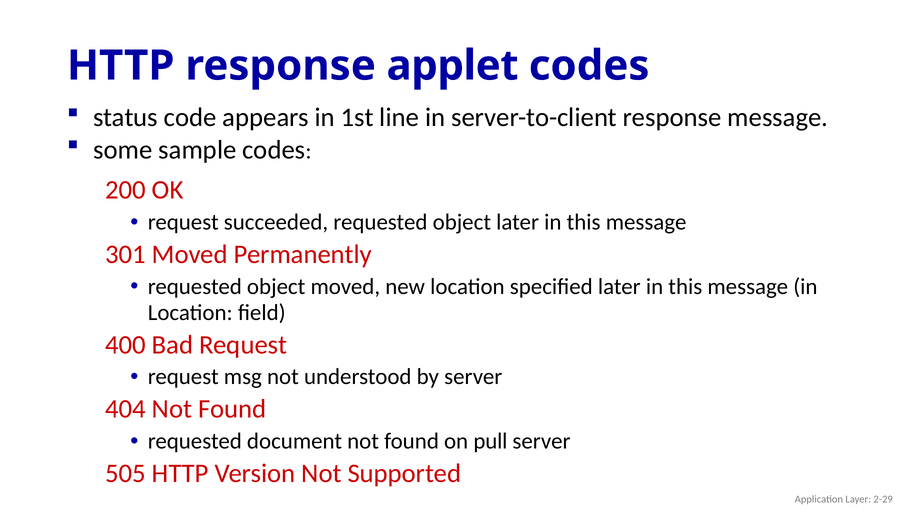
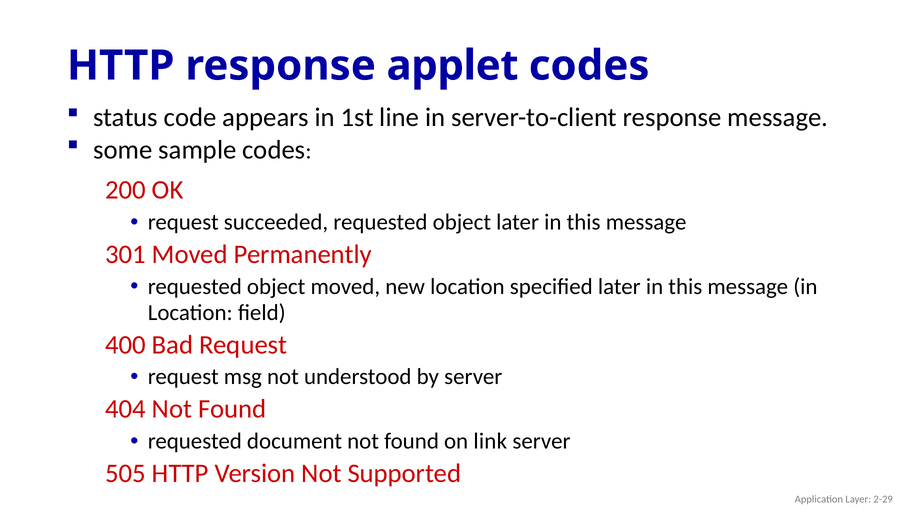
pull: pull -> link
